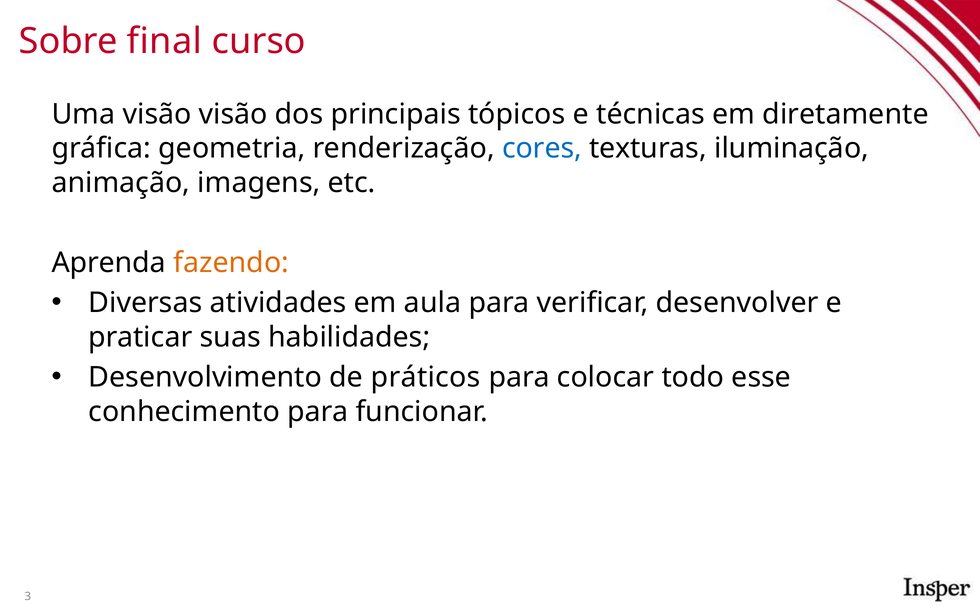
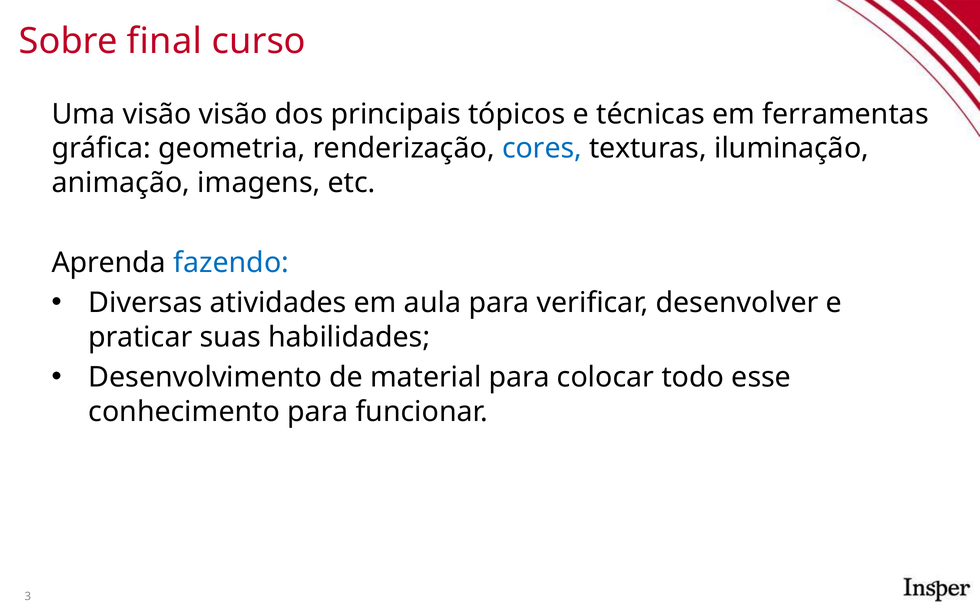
diretamente: diretamente -> ferramentas
fazendo colour: orange -> blue
práticos: práticos -> material
